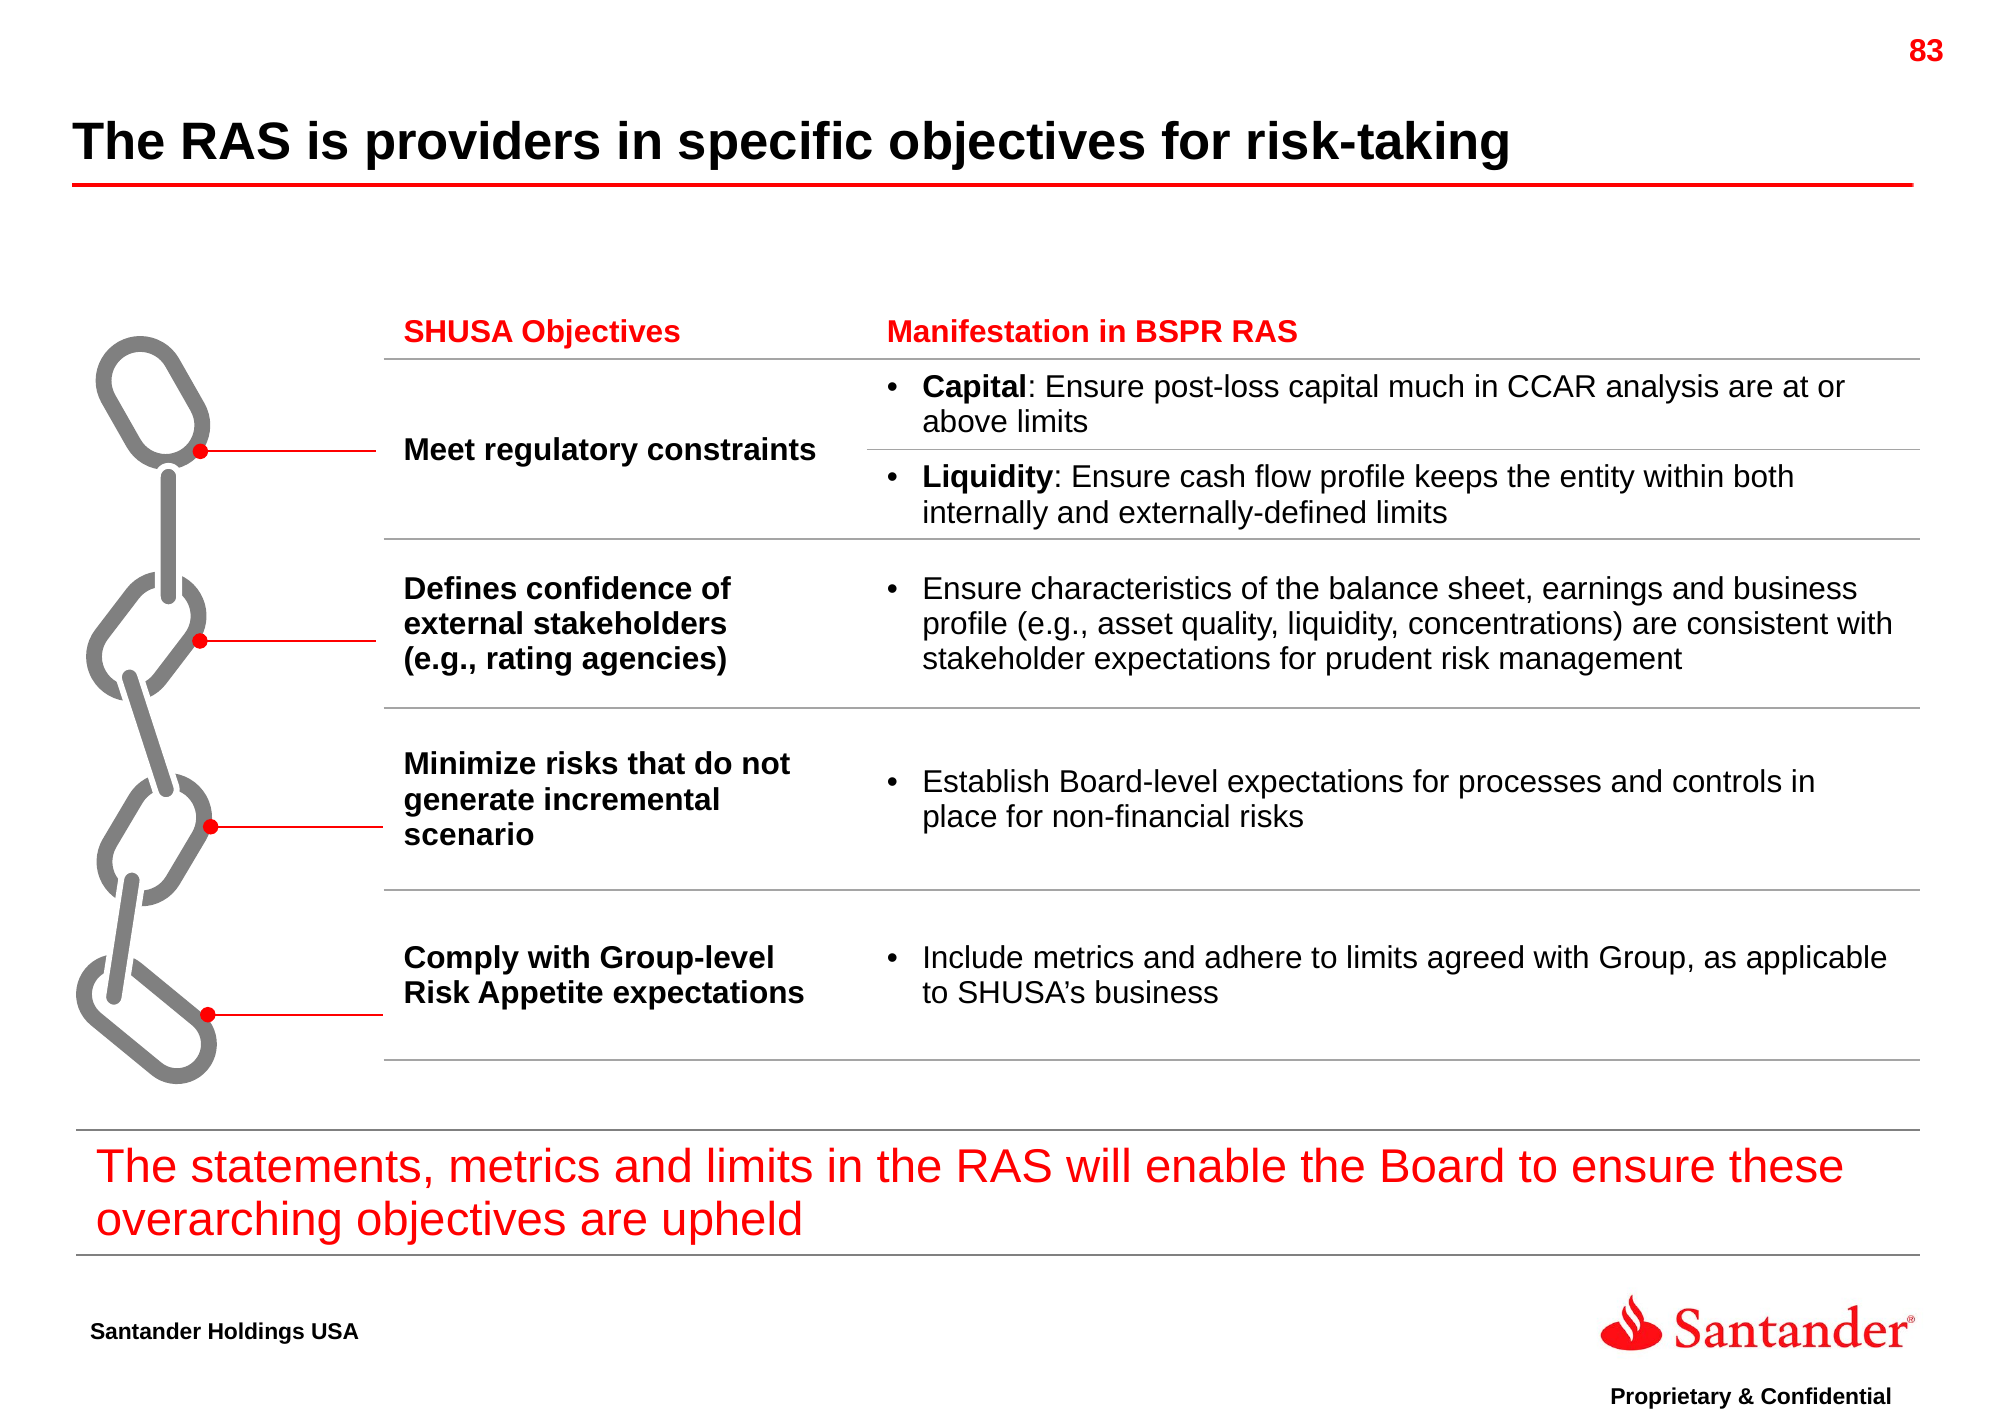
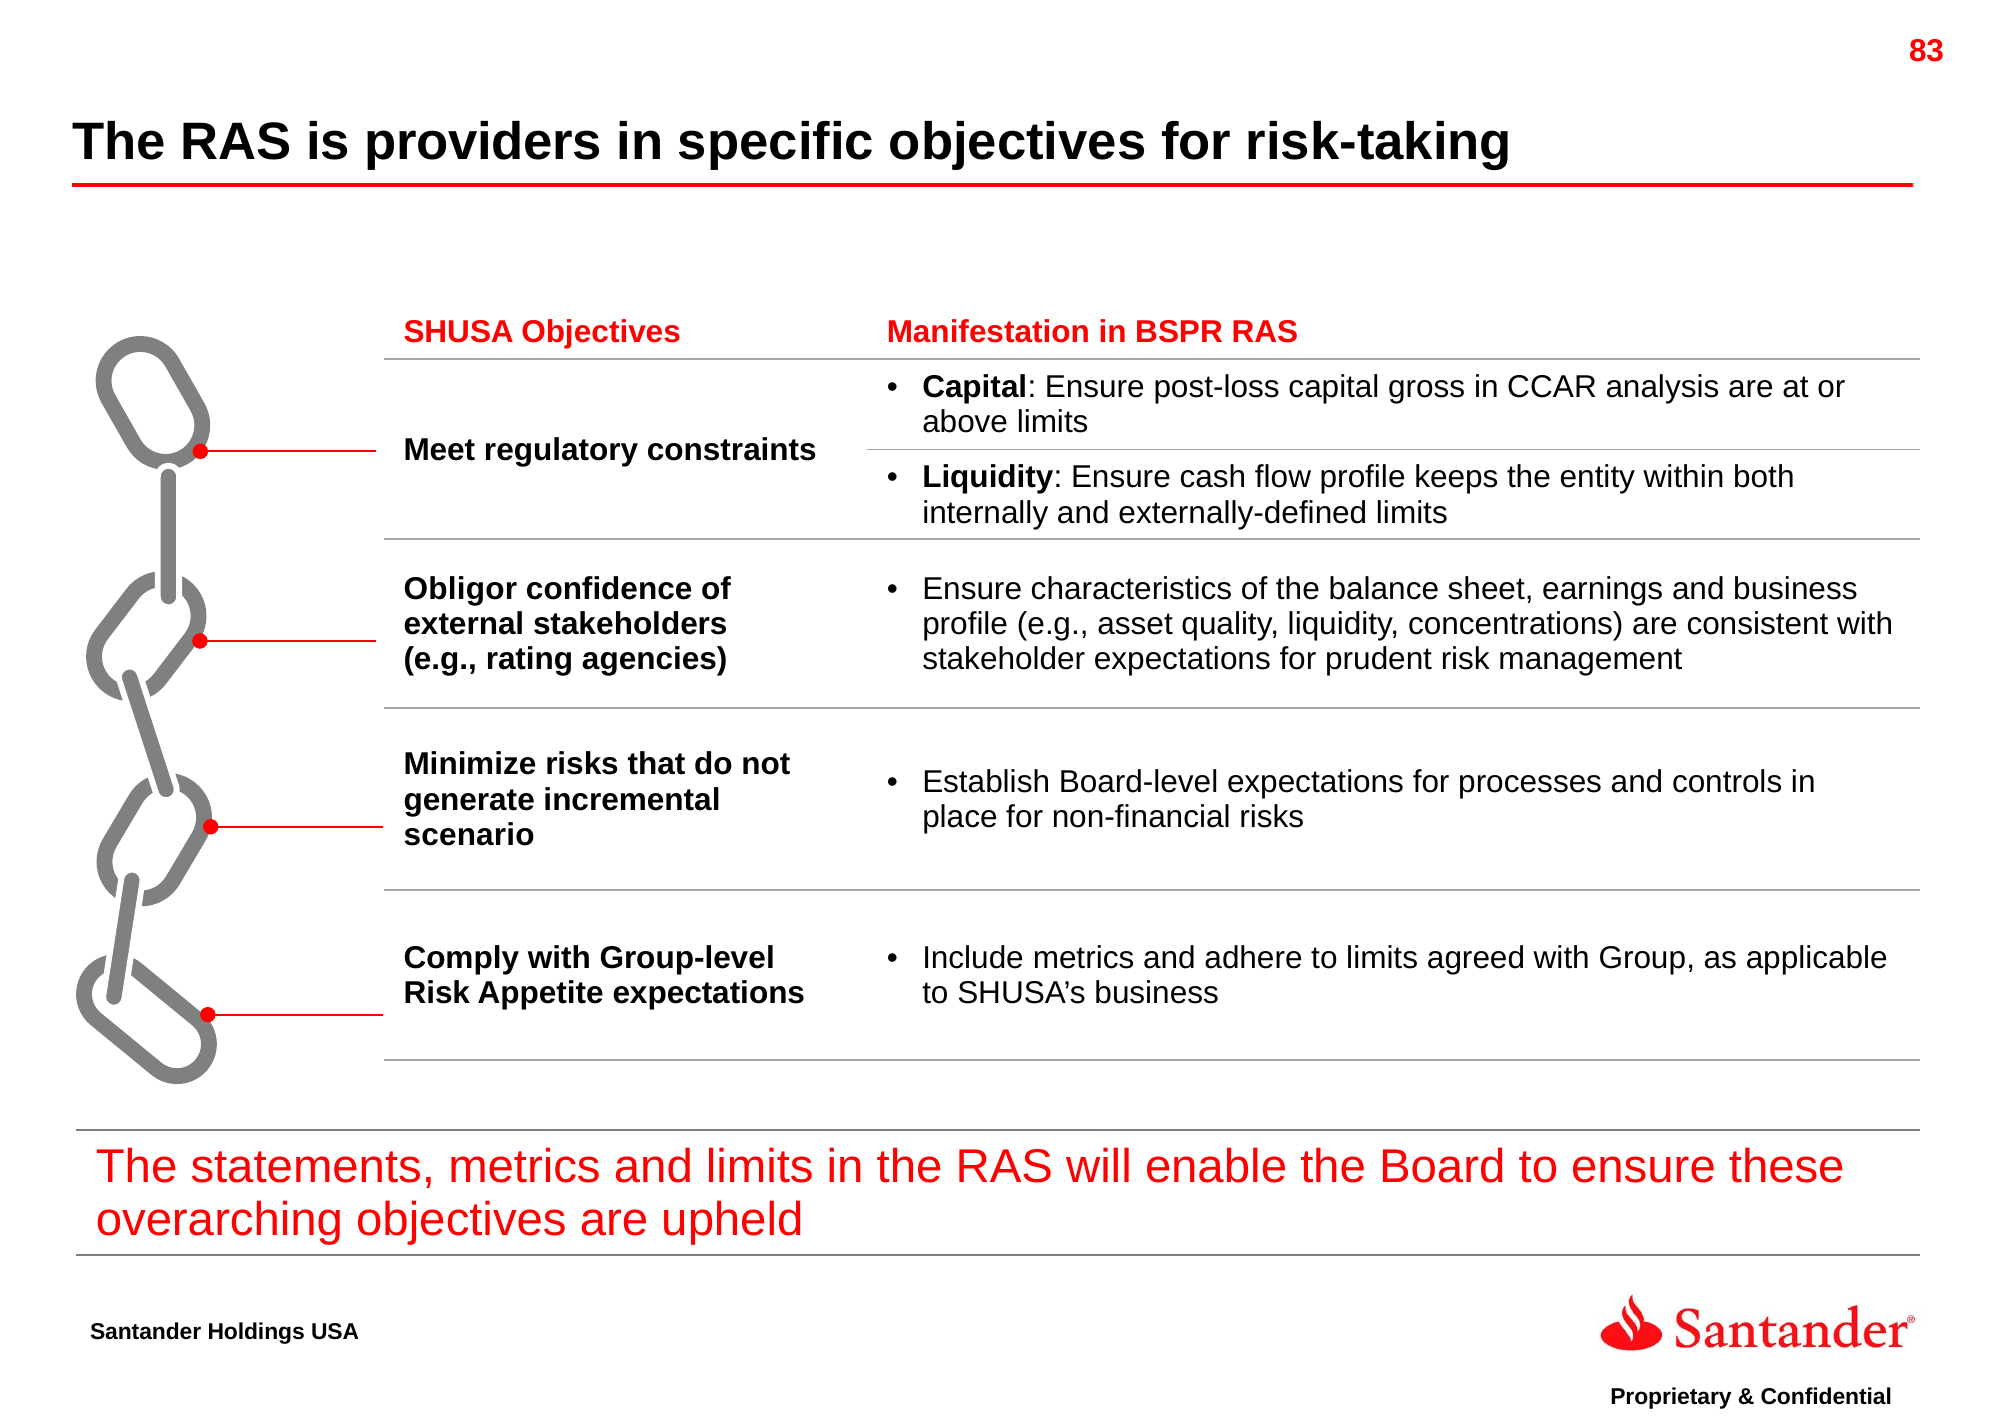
much: much -> gross
Defines: Defines -> Obligor
